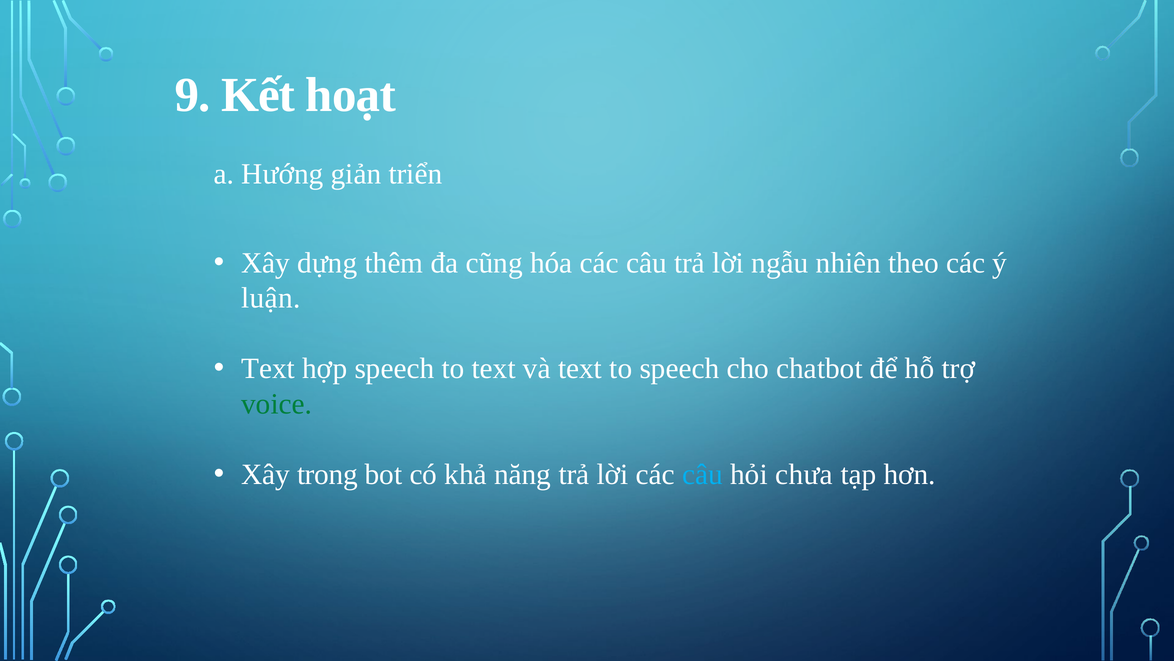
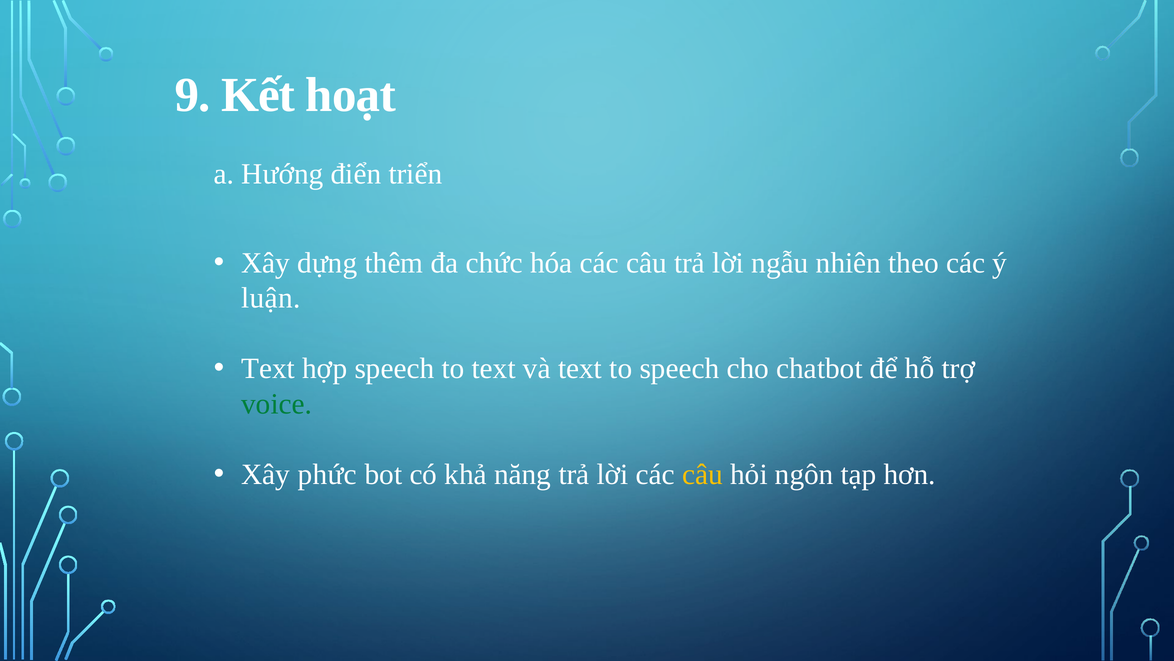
giản: giản -> điển
cũng: cũng -> chức
trong: trong -> phức
câu at (703, 474) colour: light blue -> yellow
chưa: chưa -> ngôn
